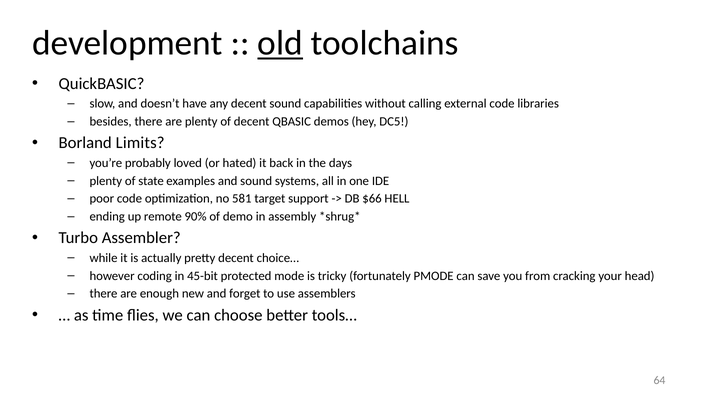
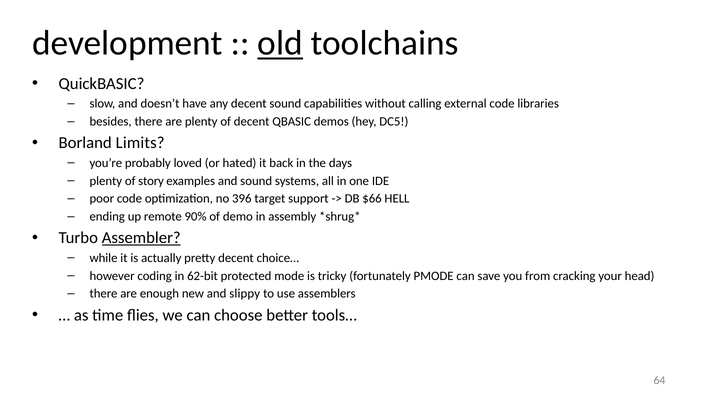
state: state -> story
581: 581 -> 396
Assembler underline: none -> present
45-bit: 45-bit -> 62-bit
forget: forget -> slippy
